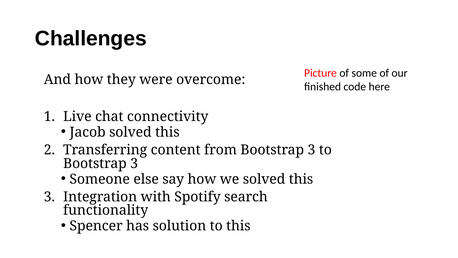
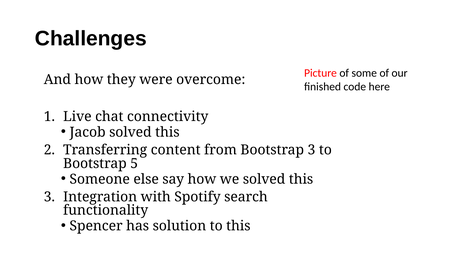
3 at (134, 163): 3 -> 5
